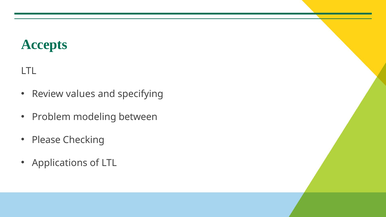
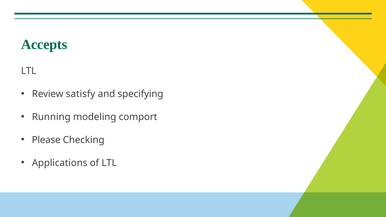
values: values -> satisfy
Problem: Problem -> Running
between: between -> comport
